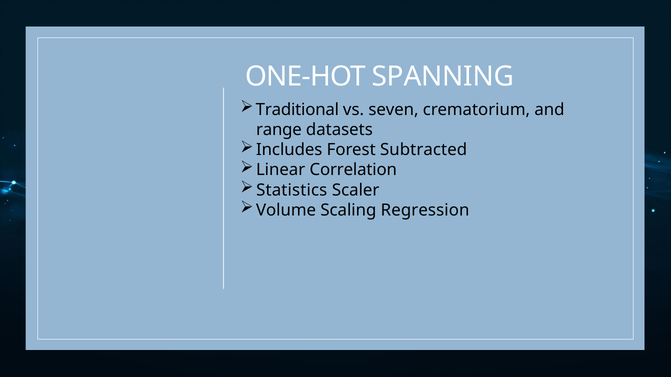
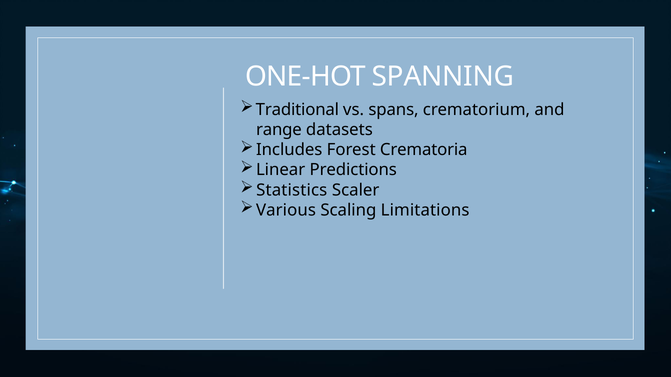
seven: seven -> spans
Subtracted: Subtracted -> Crematoria
Correlation: Correlation -> Predictions
Volume: Volume -> Various
Regression: Regression -> Limitations
